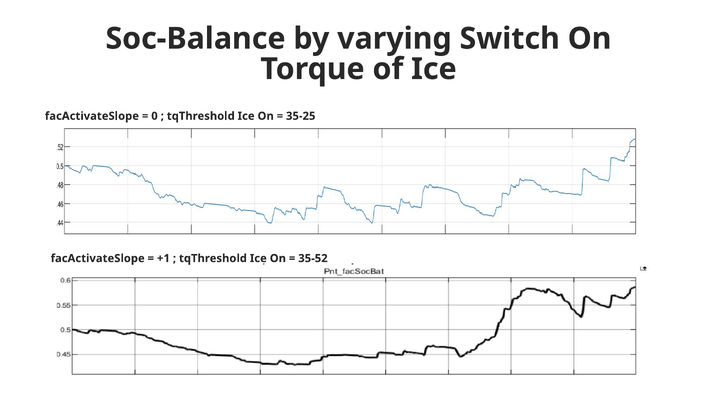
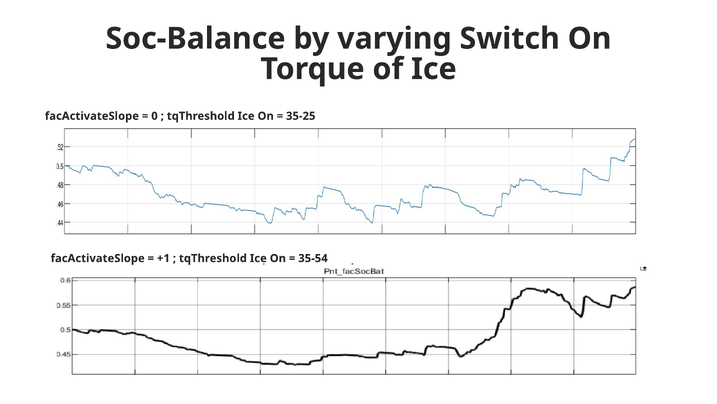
35-52: 35-52 -> 35-54
